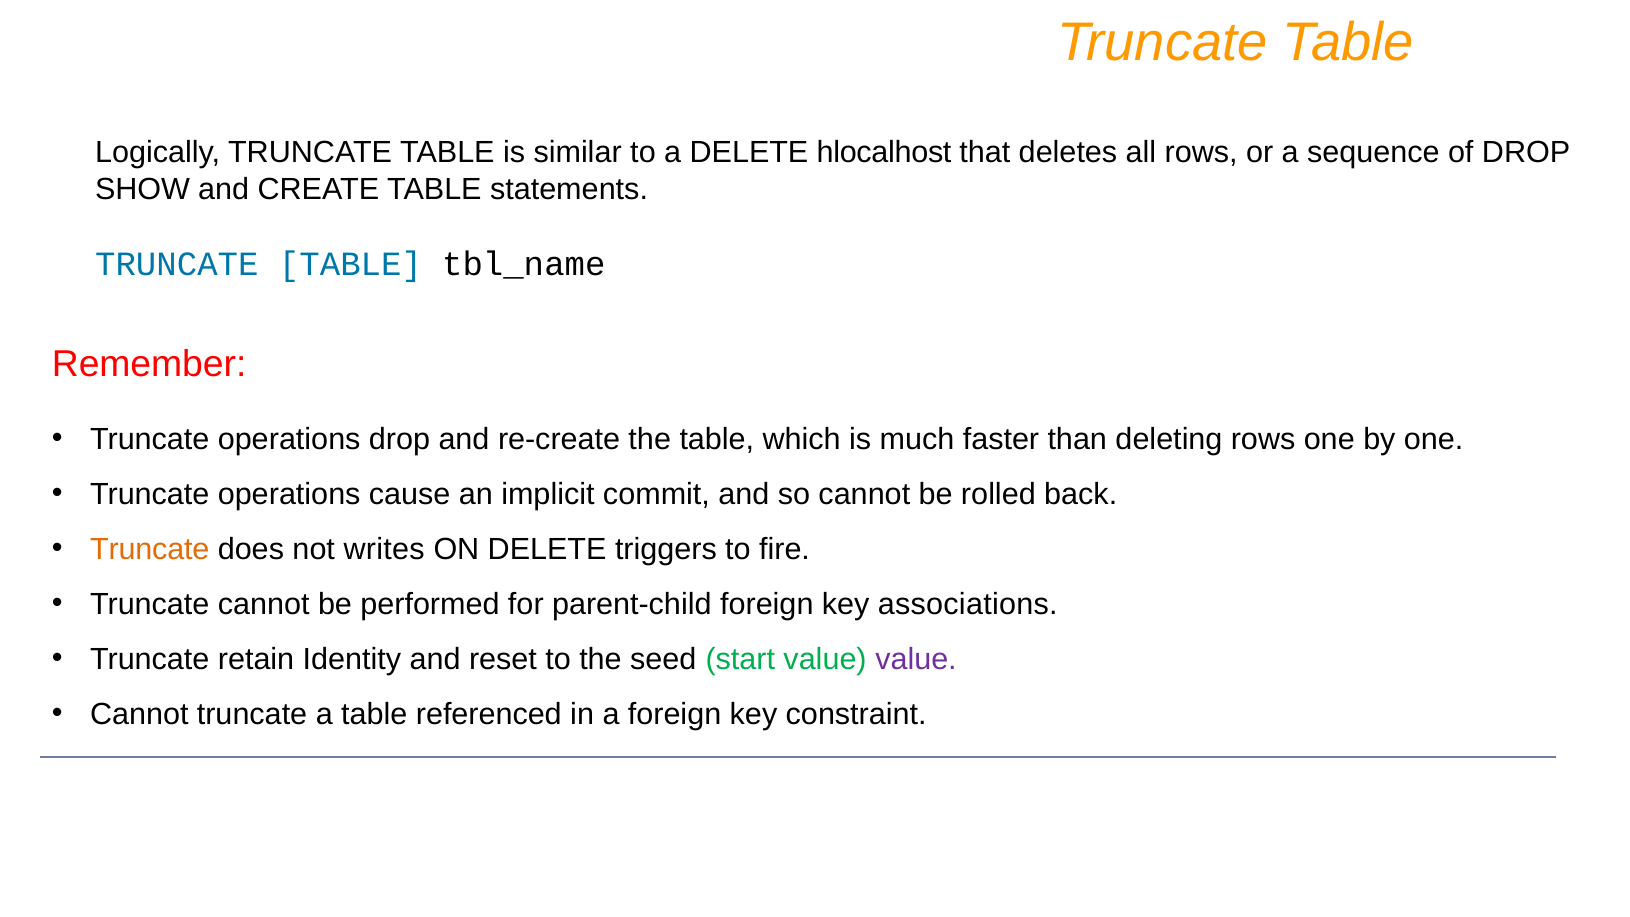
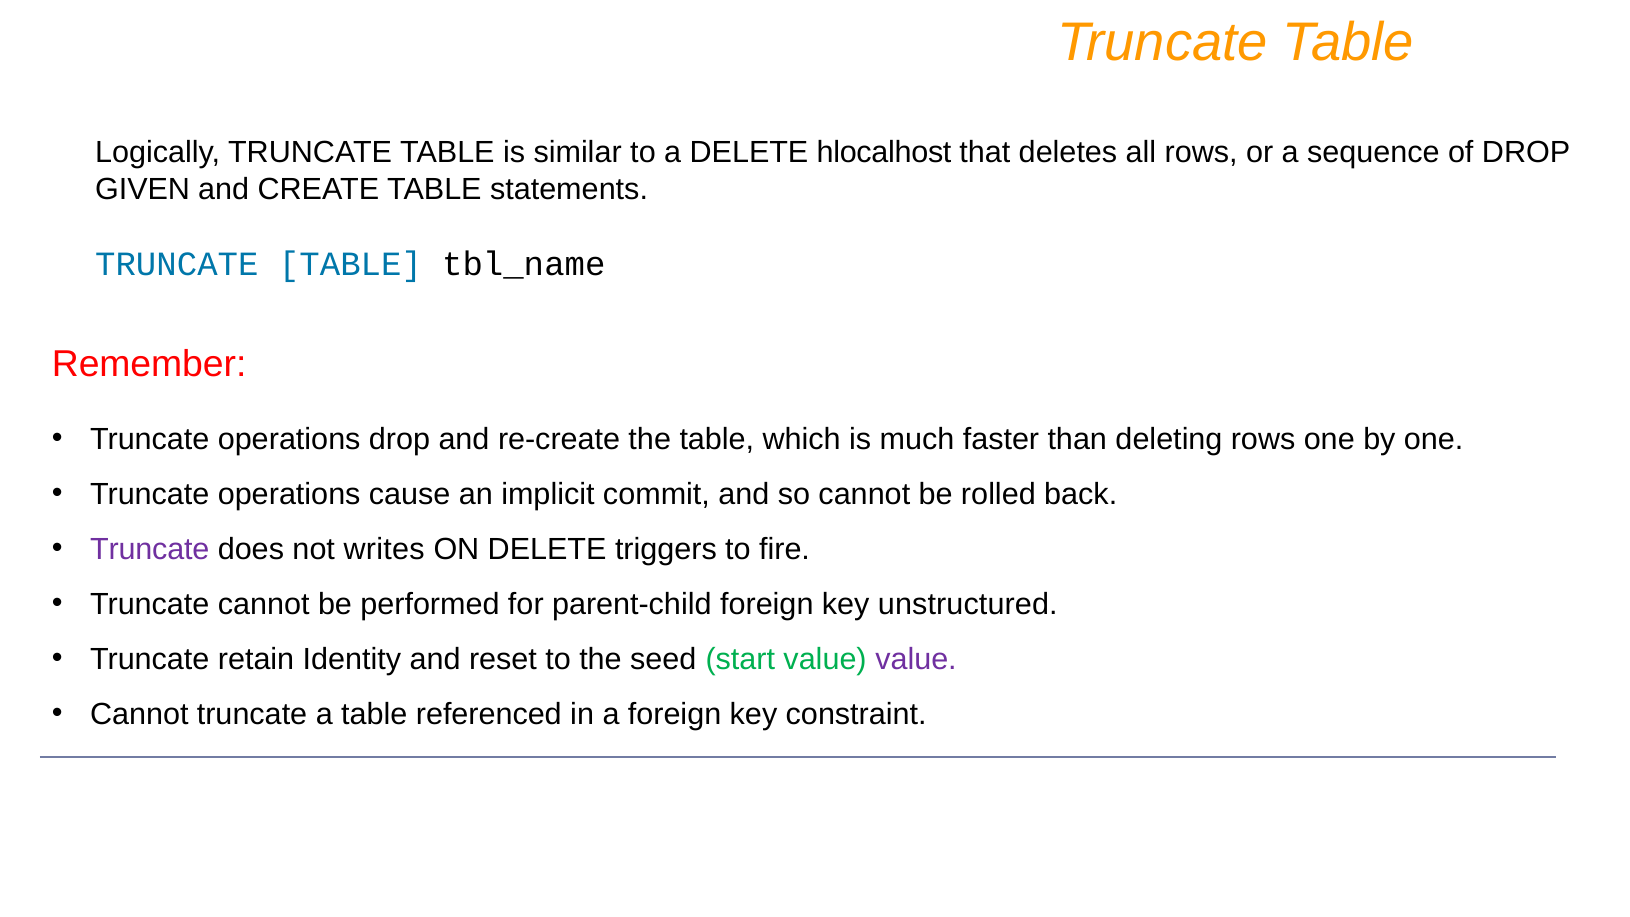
SHOW: SHOW -> GIVEN
Truncate at (150, 549) colour: orange -> purple
associations: associations -> unstructured
